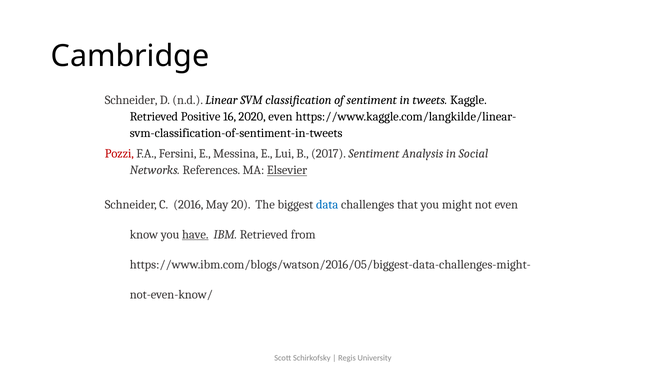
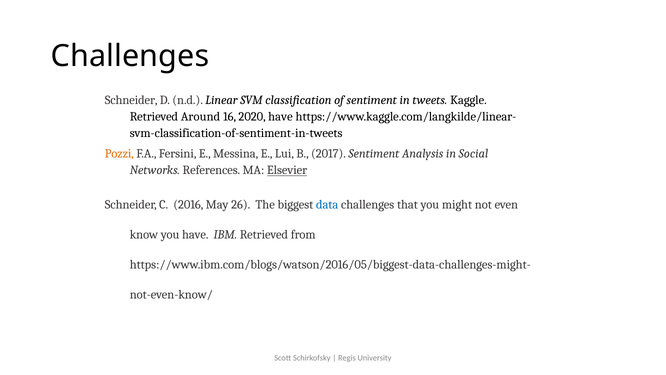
Cambridge at (130, 56): Cambridge -> Challenges
Positive: Positive -> Around
2020 even: even -> have
Pozzi colour: red -> orange
20: 20 -> 26
have at (195, 234) underline: present -> none
